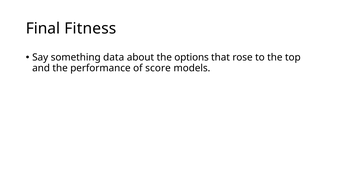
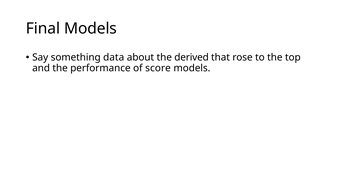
Final Fitness: Fitness -> Models
options: options -> derived
